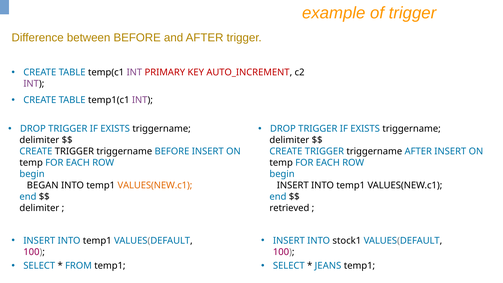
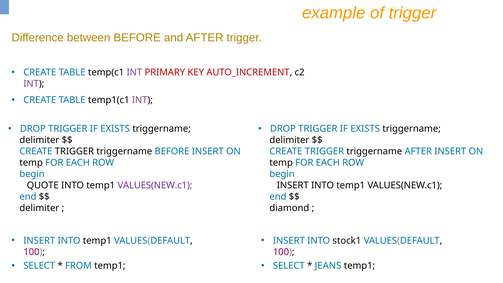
BEGAN: BEGAN -> QUOTE
VALUES(NEW.c1 at (155, 185) colour: orange -> purple
retrieved: retrieved -> diamond
